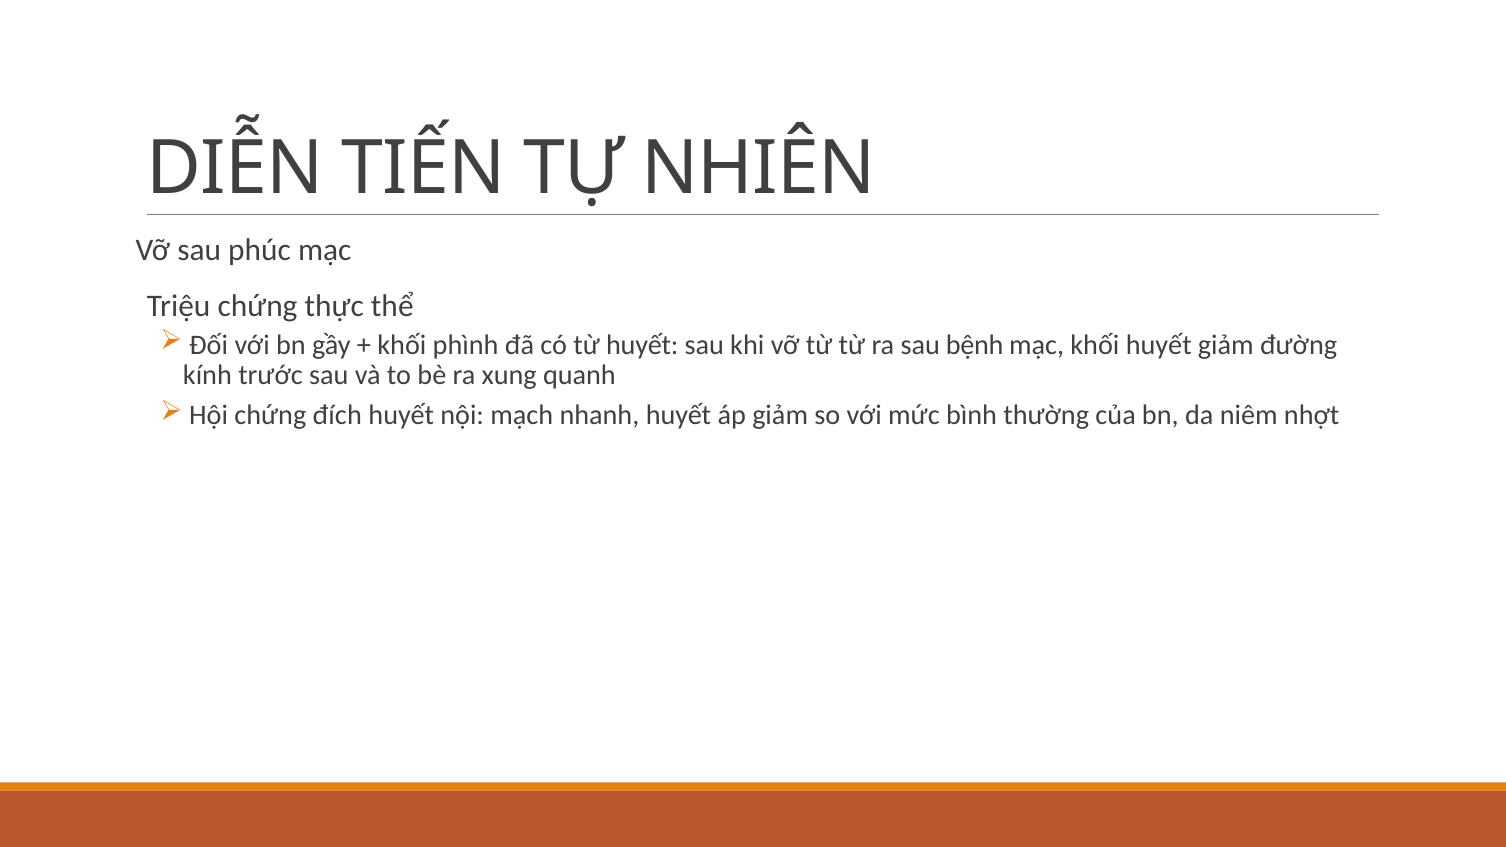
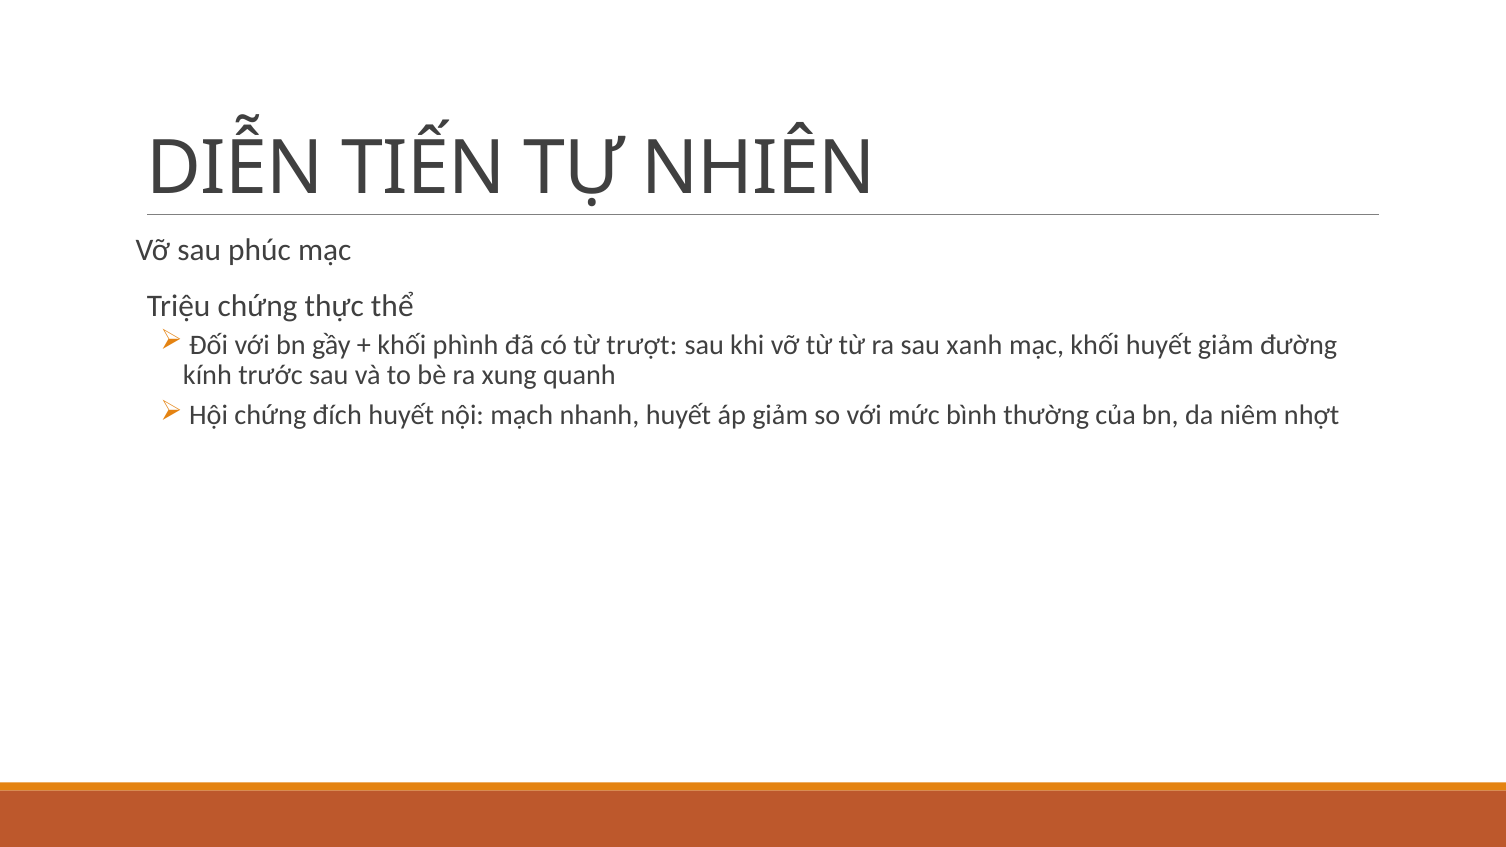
từ huyết: huyết -> trượt
bệnh: bệnh -> xanh
